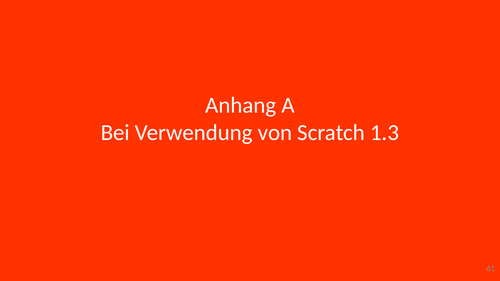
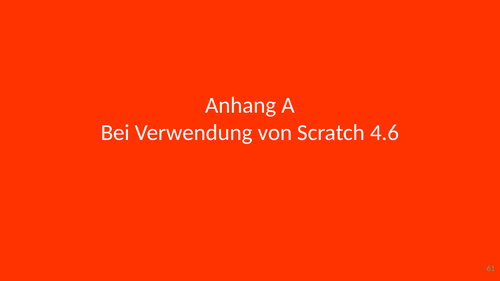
1.3: 1.3 -> 4.6
